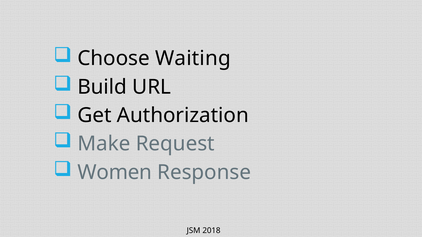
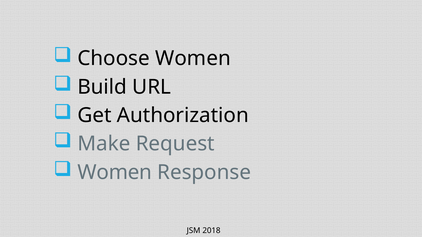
Choose Waiting: Waiting -> Women
